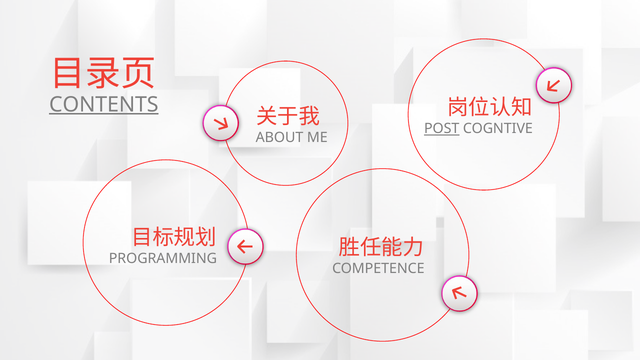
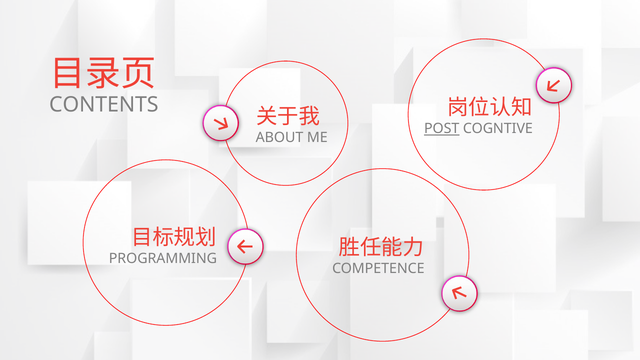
CONTENTS underline: present -> none
